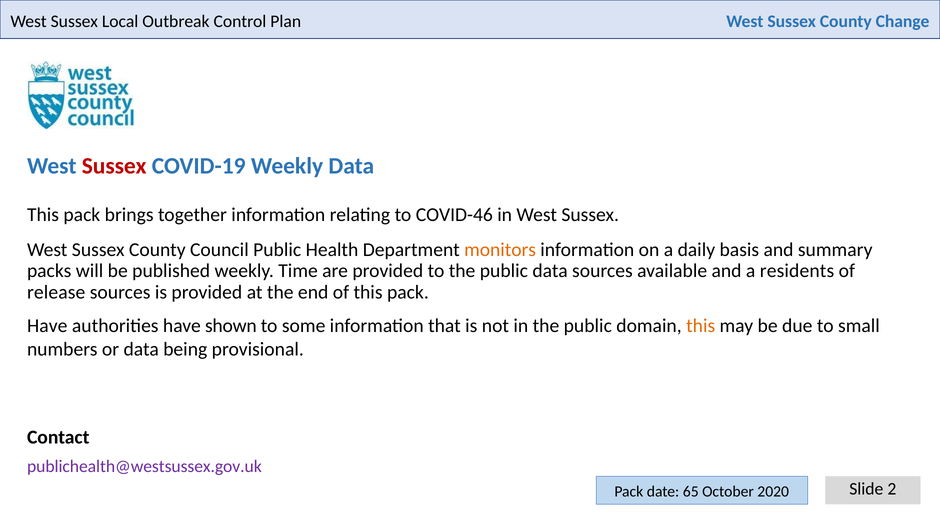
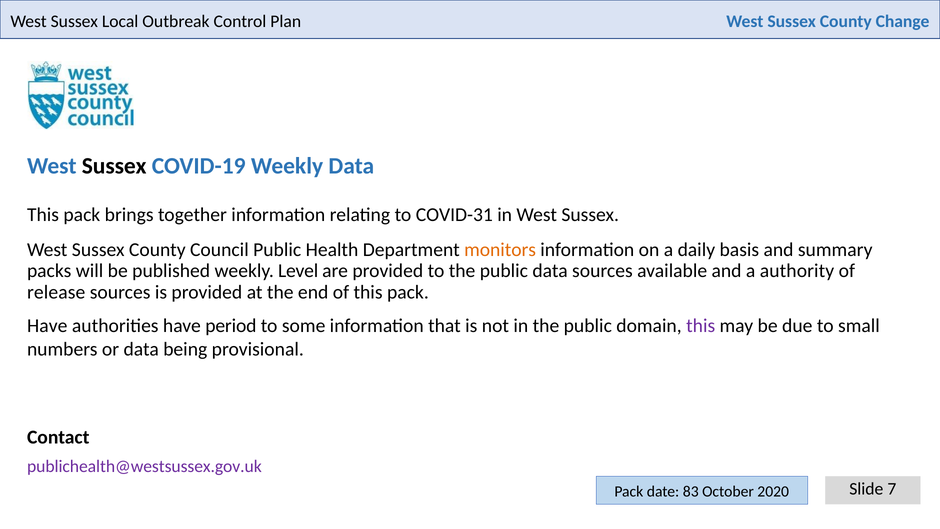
Sussex at (114, 166) colour: red -> black
COVID-46: COVID-46 -> COVID-31
Time: Time -> Level
residents: residents -> authority
shown: shown -> period
this at (701, 326) colour: orange -> purple
2: 2 -> 7
65: 65 -> 83
